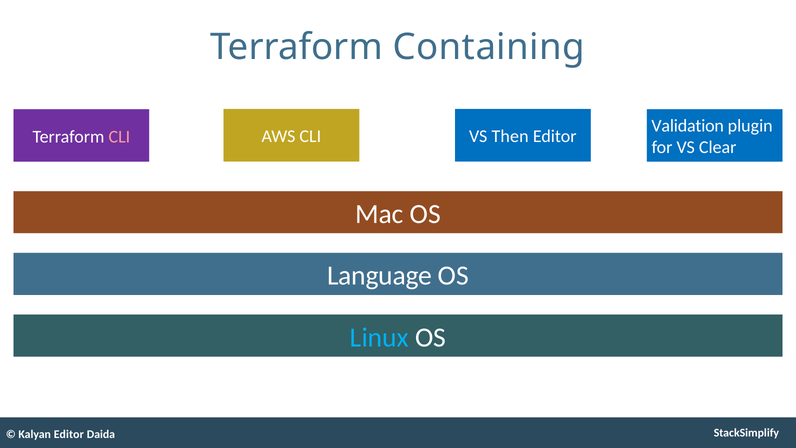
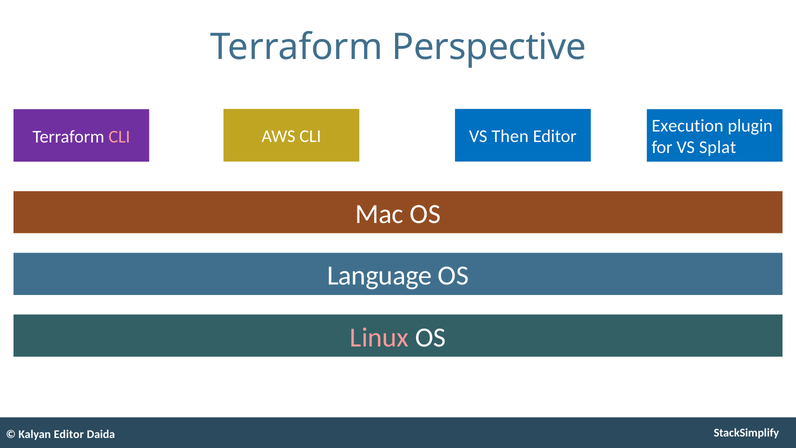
Containing: Containing -> Perspective
Validation: Validation -> Execution
Clear: Clear -> Splat
Linux colour: light blue -> pink
